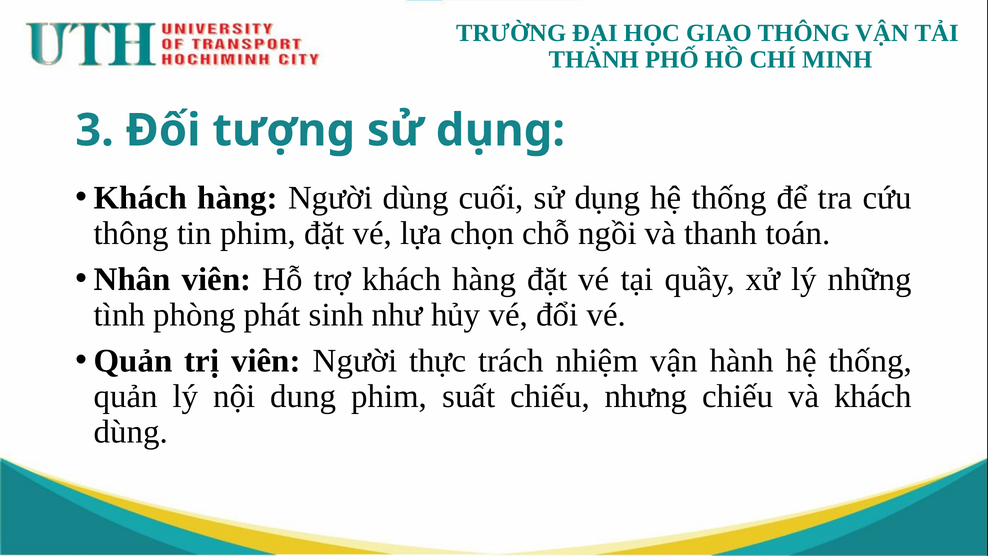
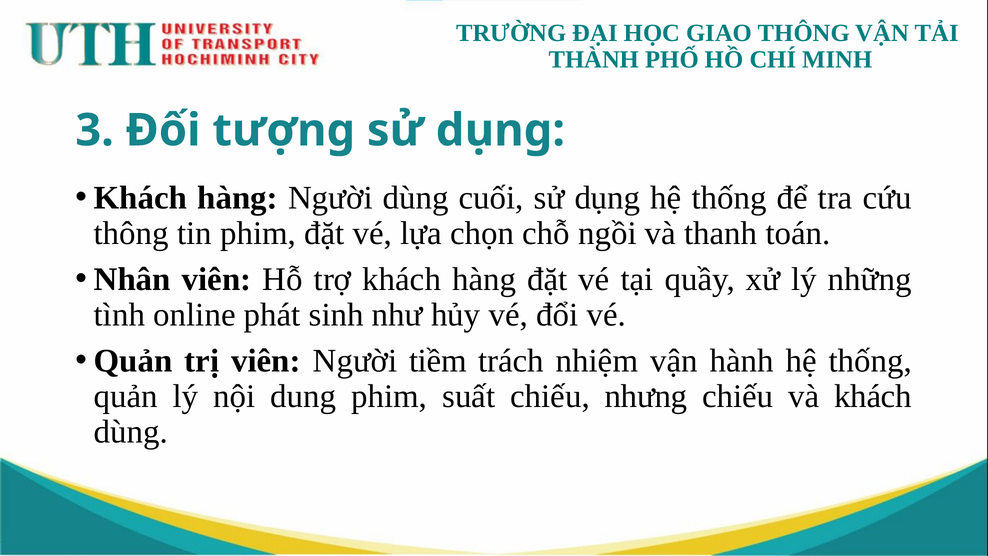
phòng: phòng -> online
thực: thực -> tiềm
